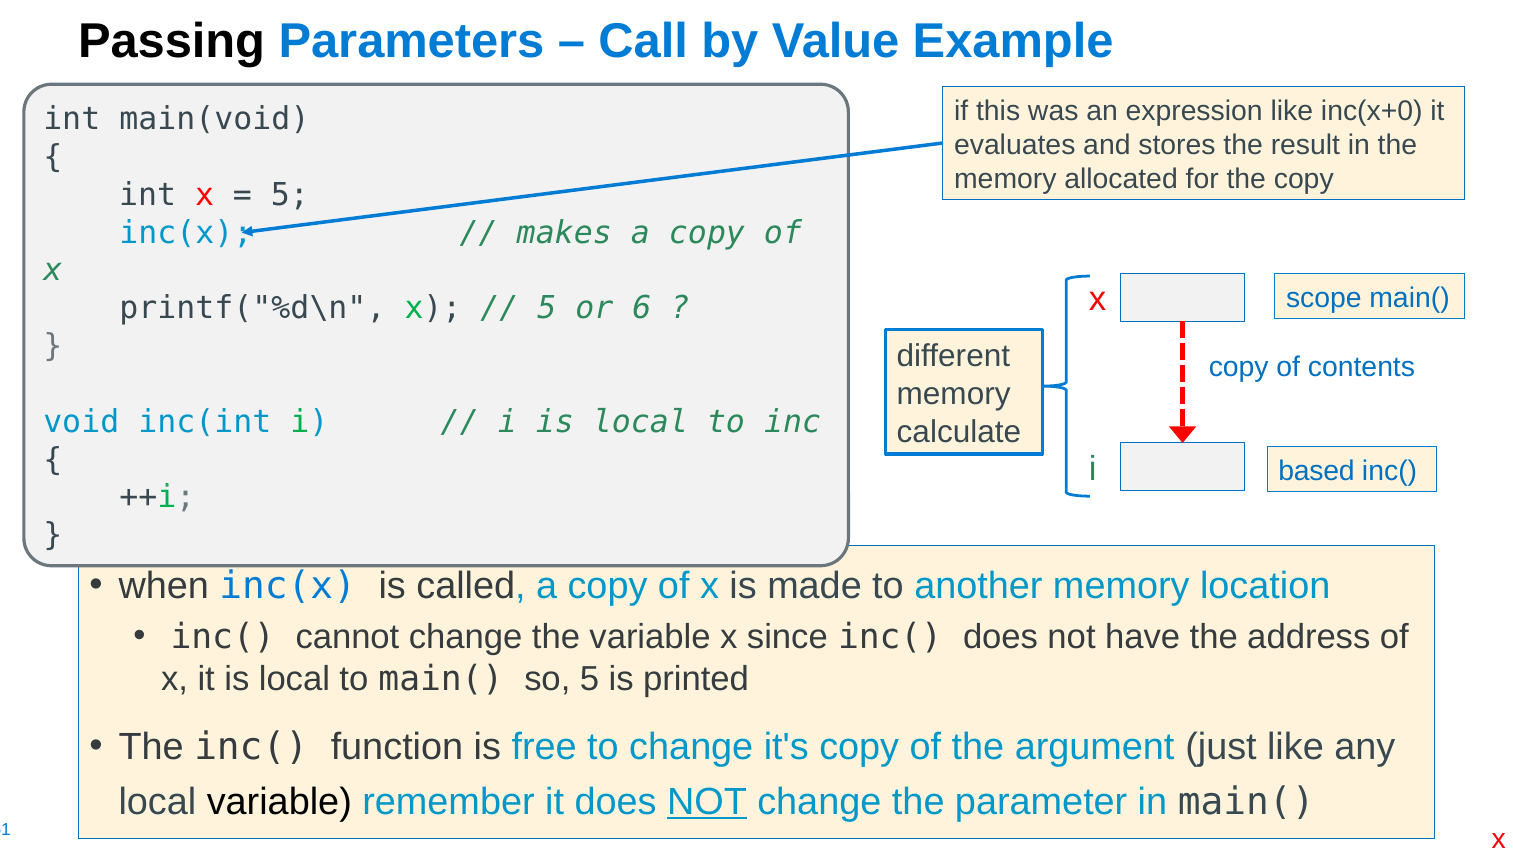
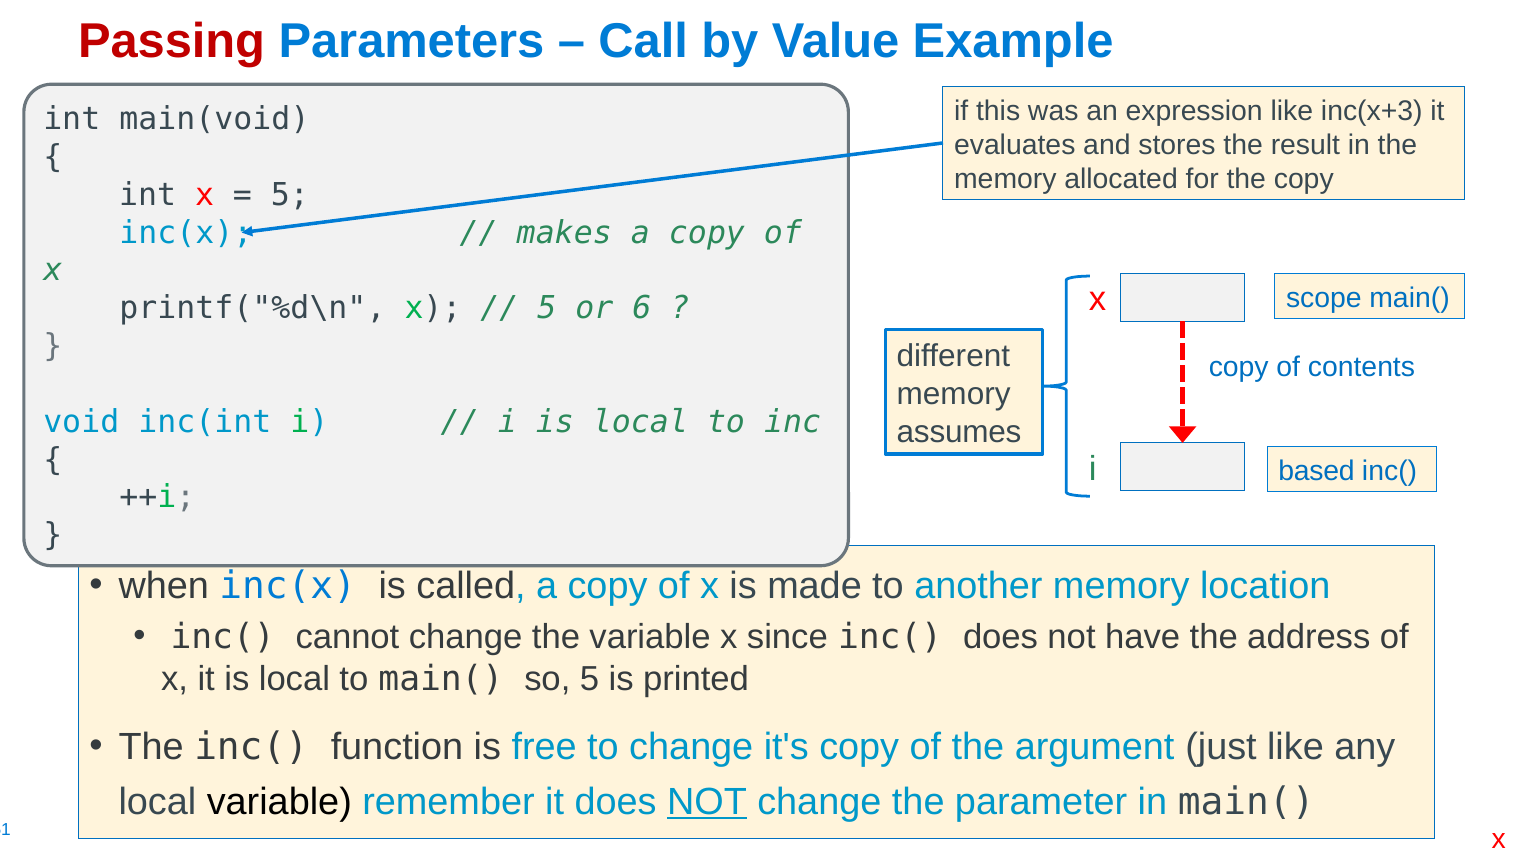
Passing colour: black -> red
inc(x+0: inc(x+0 -> inc(x+3
calculate: calculate -> assumes
